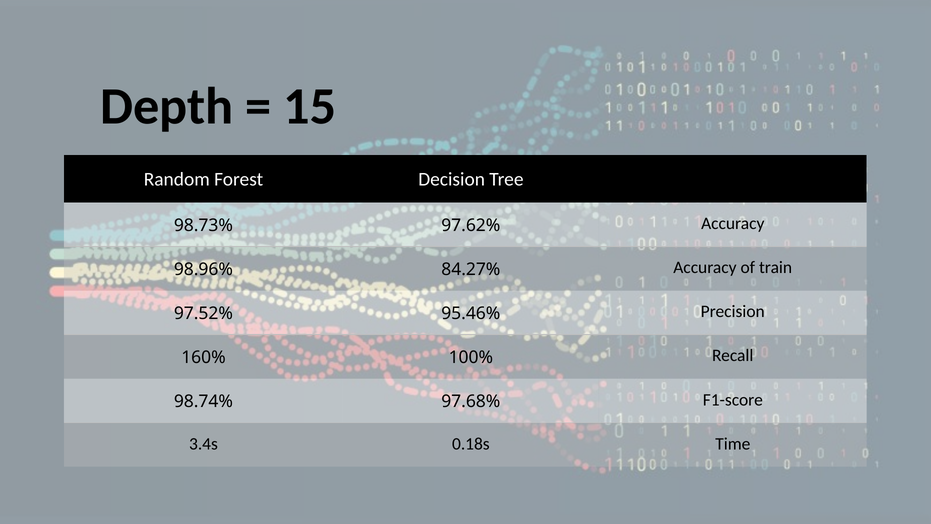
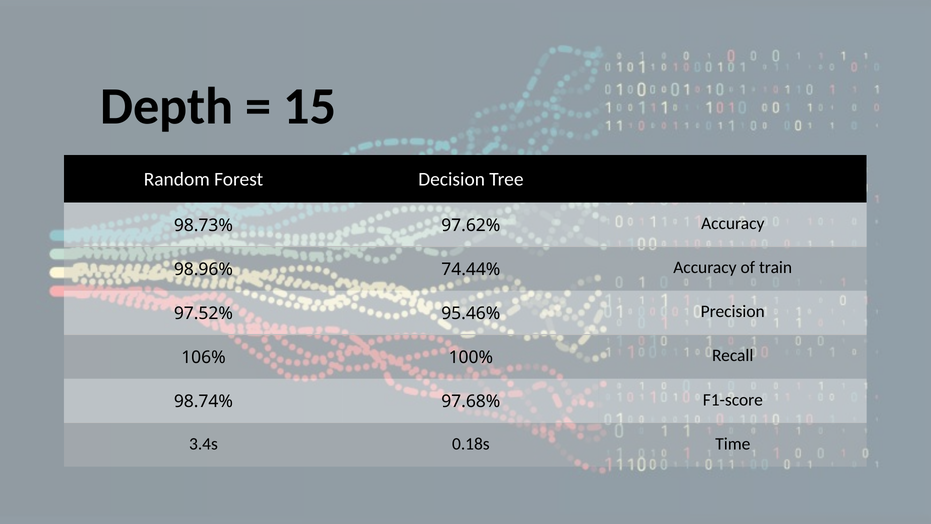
84.27%: 84.27% -> 74.44%
160%: 160% -> 106%
